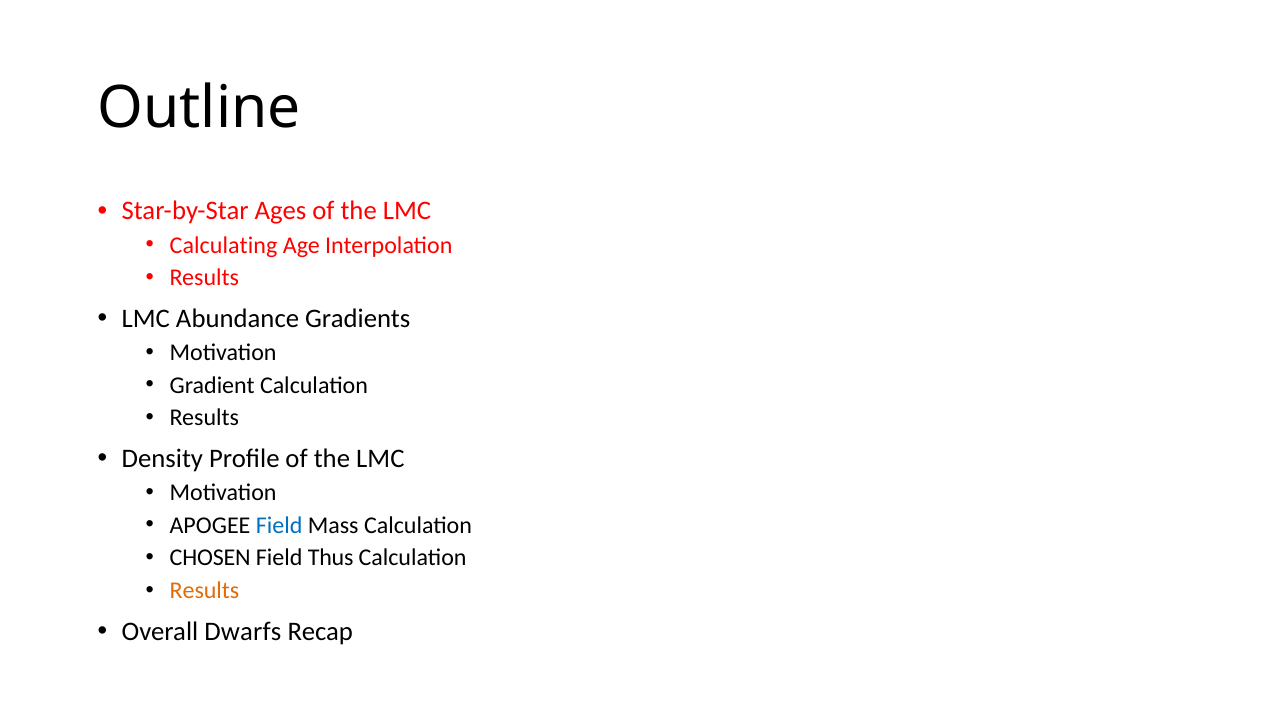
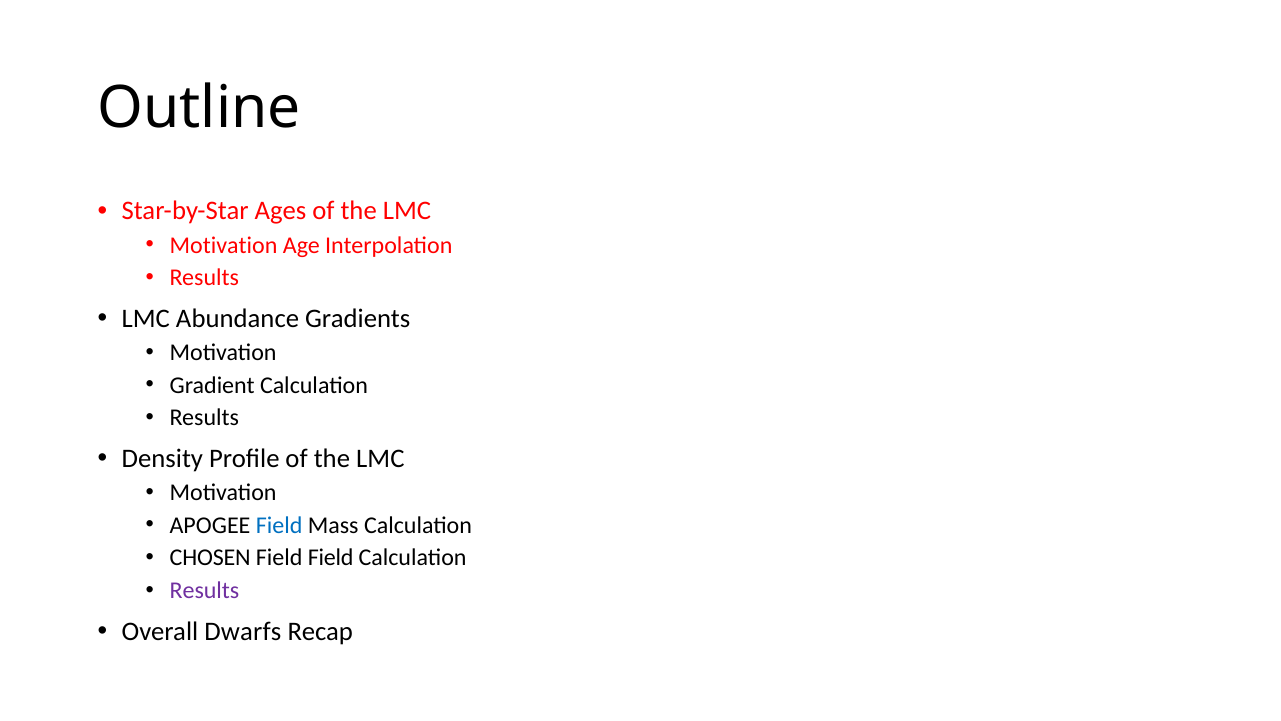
Calculating at (224, 245): Calculating -> Motivation
Field Thus: Thus -> Field
Results at (204, 590) colour: orange -> purple
